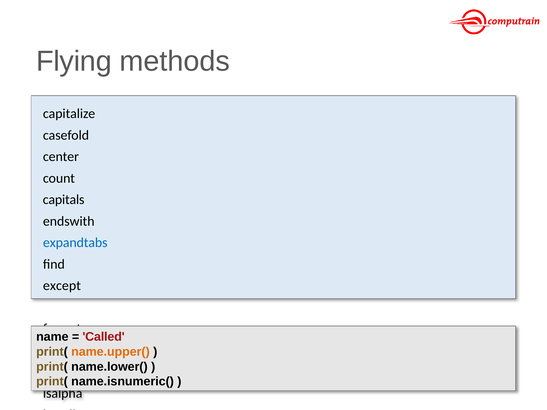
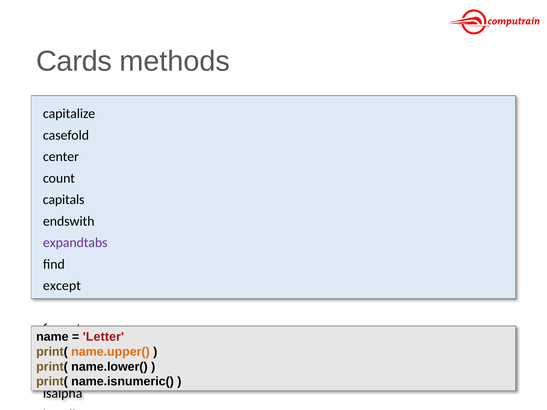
Flying: Flying -> Cards
expandtabs colour: blue -> purple
Called: Called -> Letter
